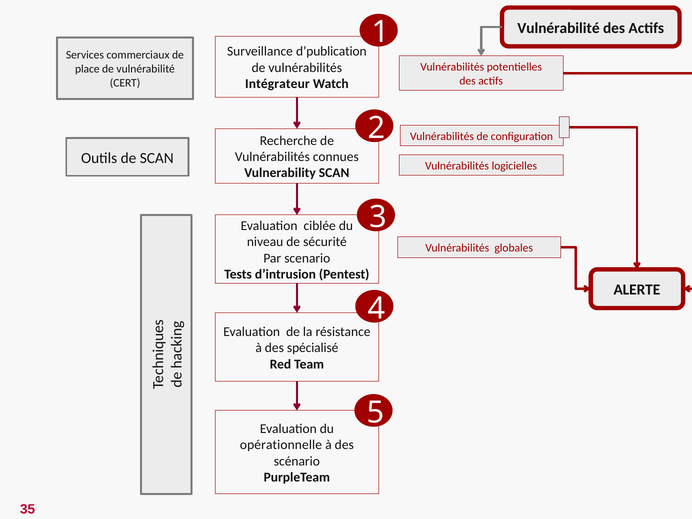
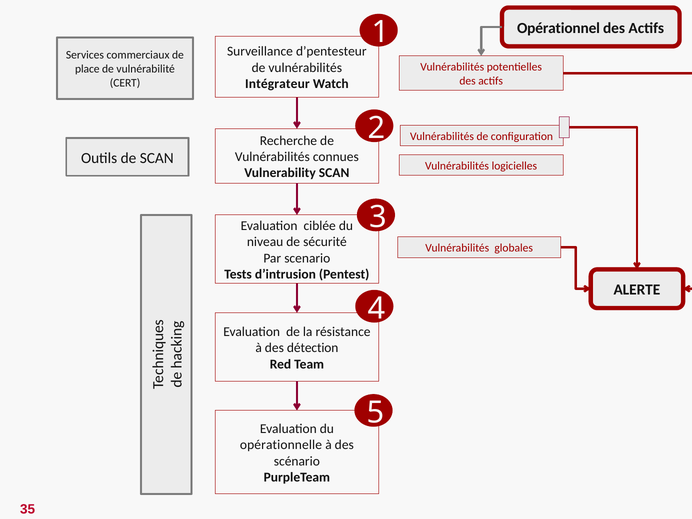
Vulnérabilité at (558, 28): Vulnérabilité -> Opérationnel
d’publication: d’publication -> d’pentesteur
spécialisé: spécialisé -> détection
